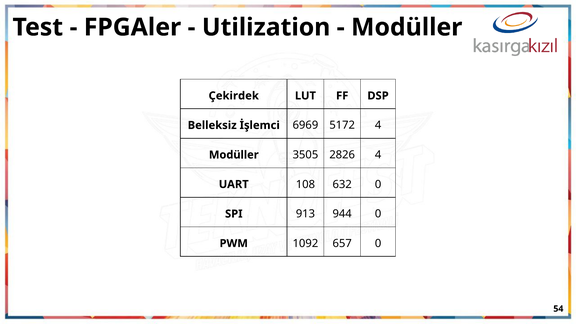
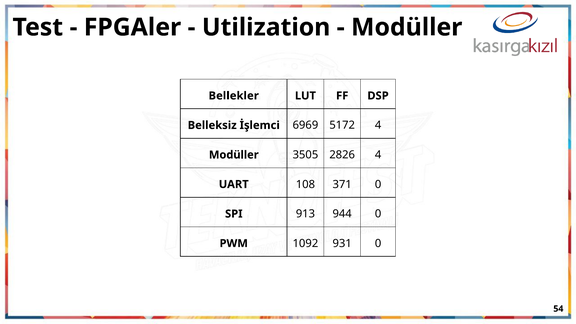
Çekirdek: Çekirdek -> Bellekler
632: 632 -> 371
657: 657 -> 931
